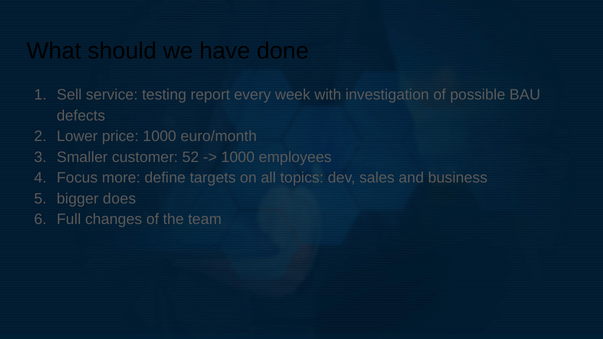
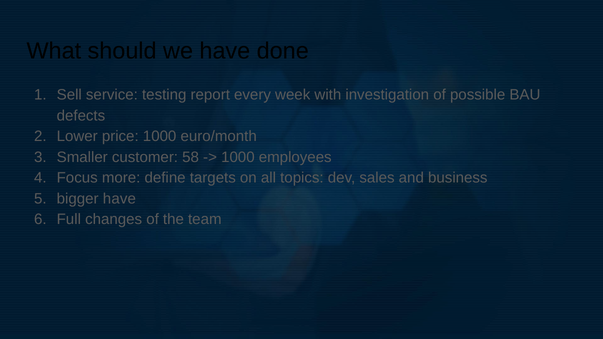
52: 52 -> 58
bigger does: does -> have
